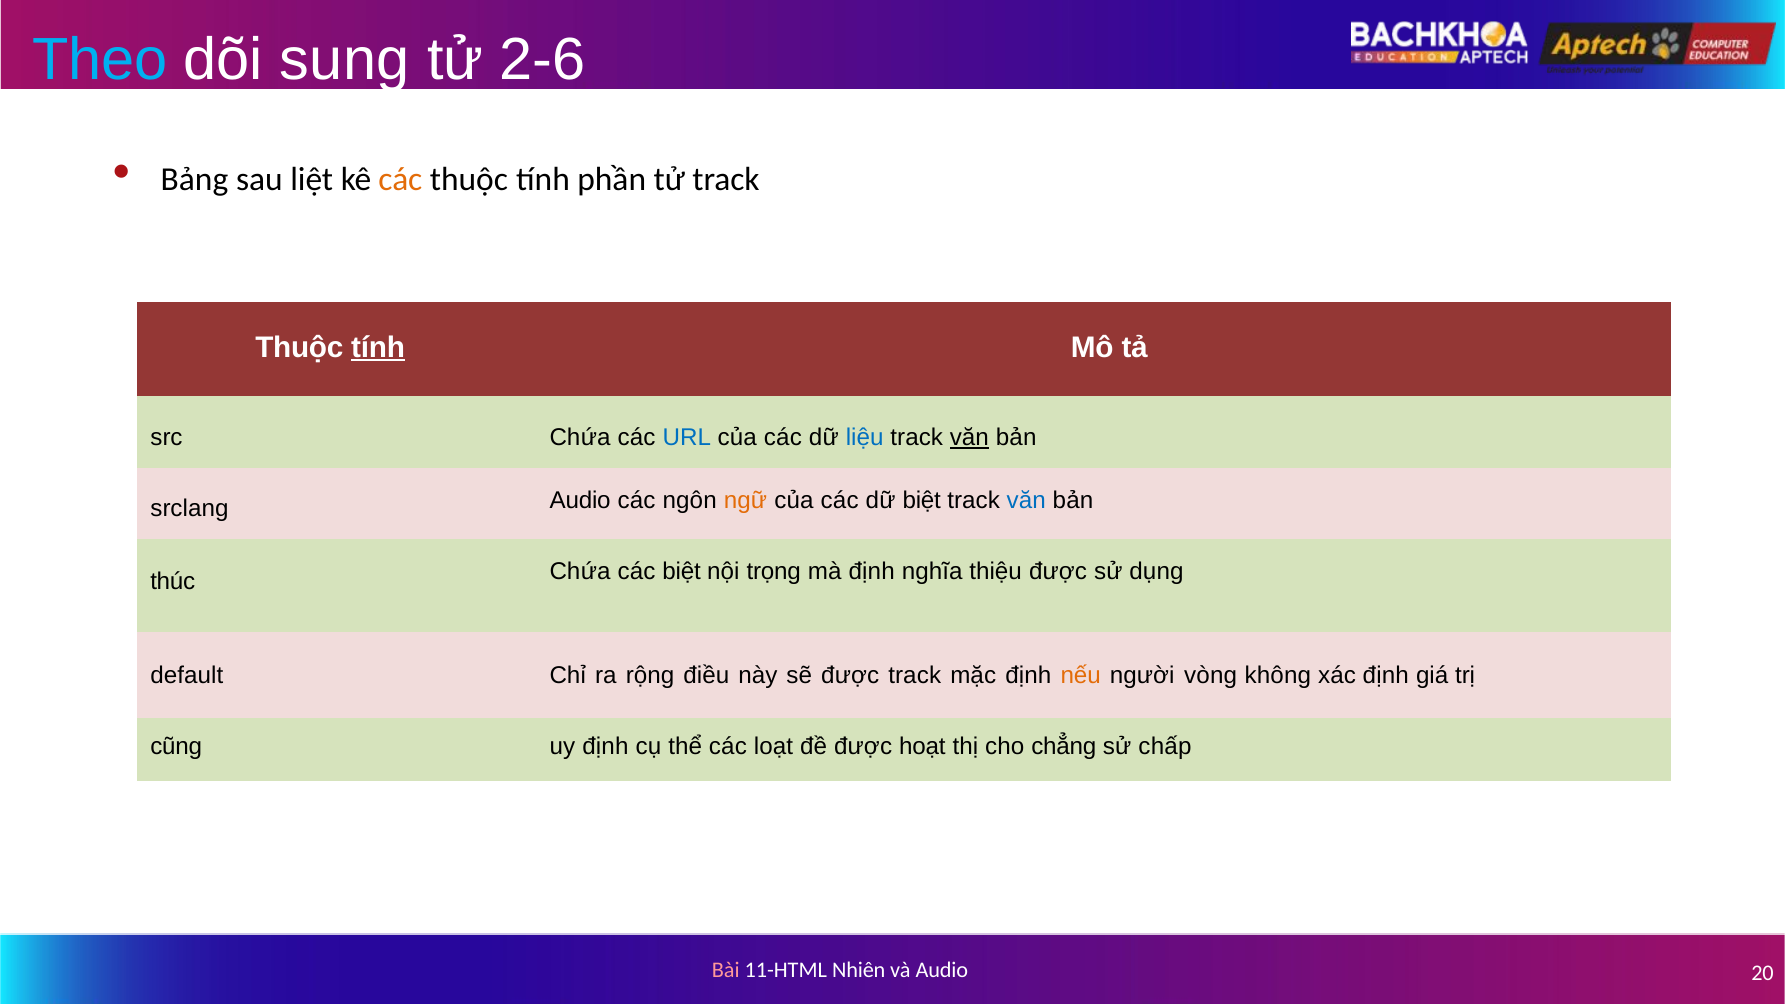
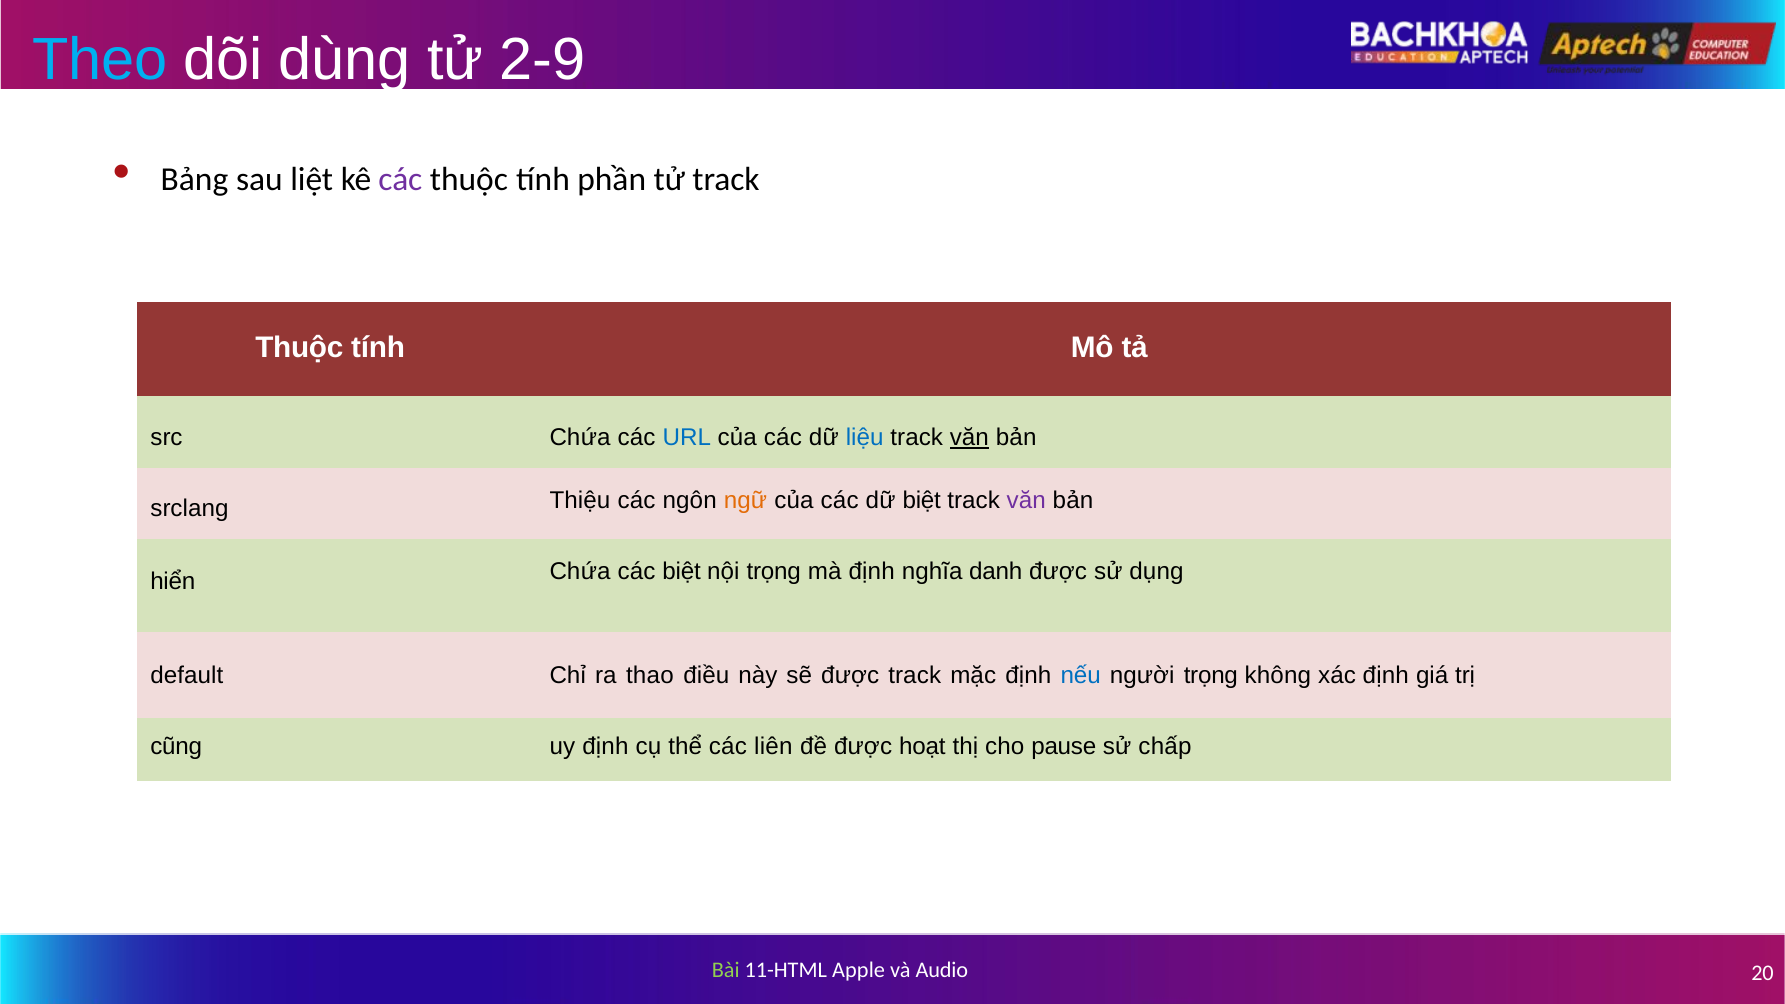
sung: sung -> dùng
2-6: 2-6 -> 2-9
các at (400, 179) colour: orange -> purple
tính at (378, 347) underline: present -> none
srclang Audio: Audio -> Thiệu
văn at (1026, 500) colour: blue -> purple
thúc: thúc -> hiển
thiệu: thiệu -> danh
rộng: rộng -> thao
nếu colour: orange -> blue
người vòng: vòng -> trọng
loạt: loạt -> liên
chẳng: chẳng -> pause
Bài colour: pink -> light green
Nhiên: Nhiên -> Apple
